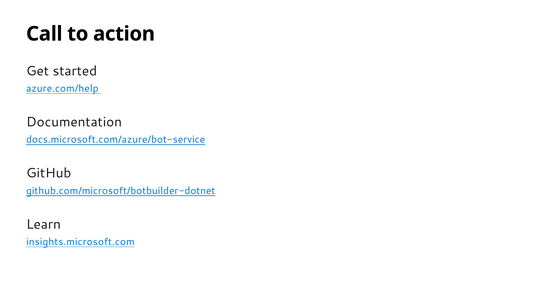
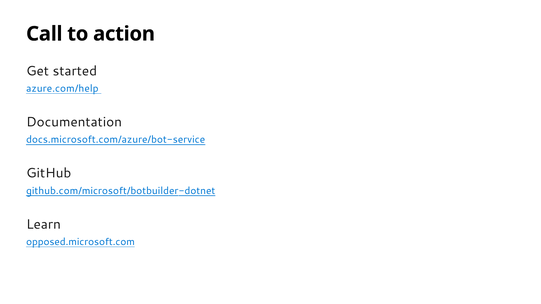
insights.microsoft.com: insights.microsoft.com -> opposed.microsoft.com
